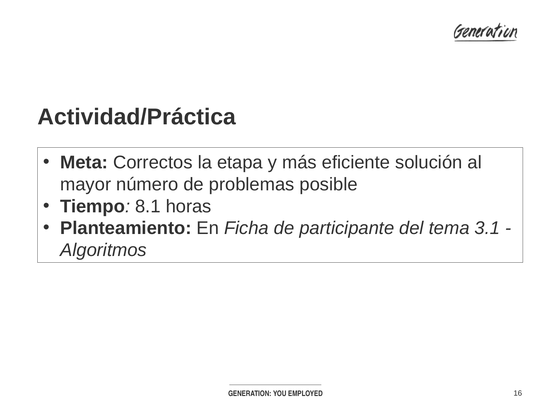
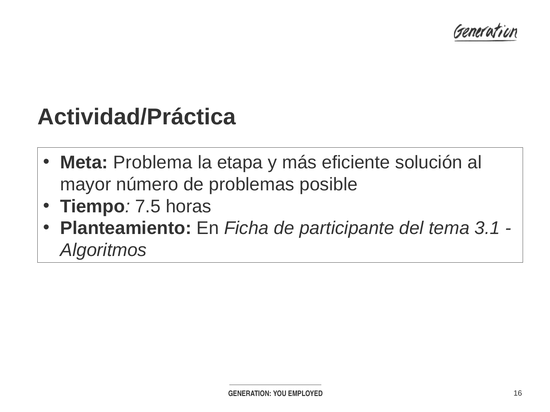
Correctos: Correctos -> Problema
8.1: 8.1 -> 7.5
